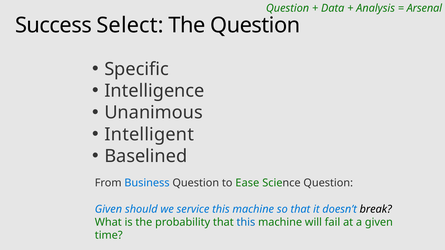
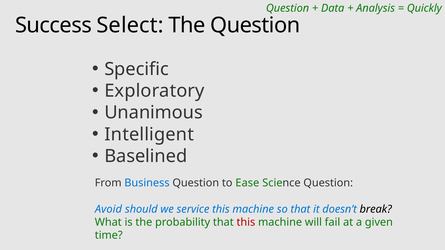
Arsenal: Arsenal -> Quickly
Intelligence: Intelligence -> Exploratory
Given at (108, 209): Given -> Avoid
this at (246, 222) colour: blue -> red
